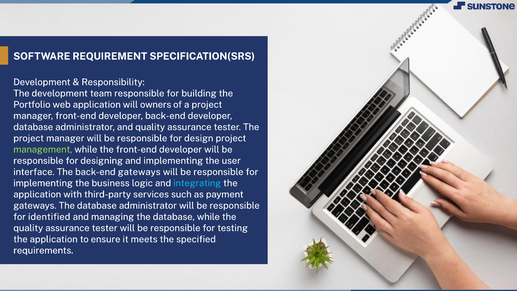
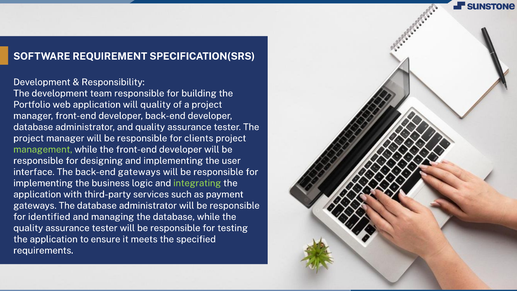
will owners: owners -> quality
design: design -> clients
integrating colour: light blue -> light green
